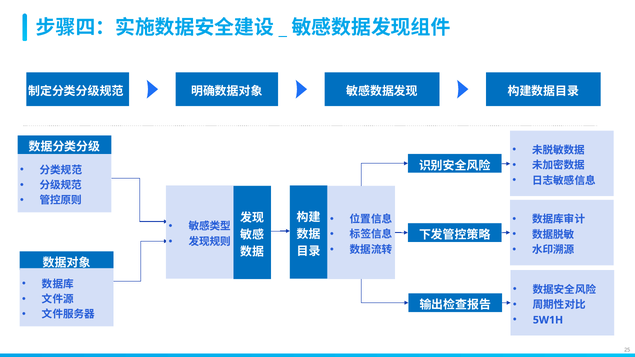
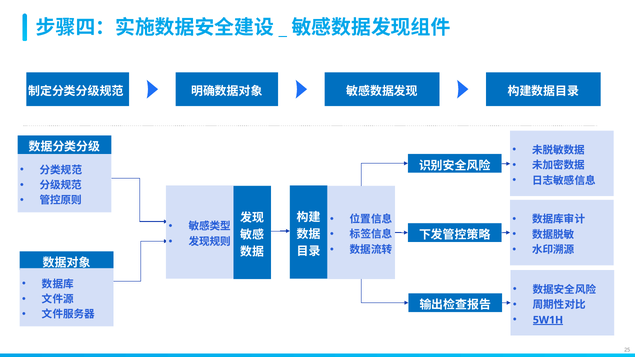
5W1H underline: none -> present
